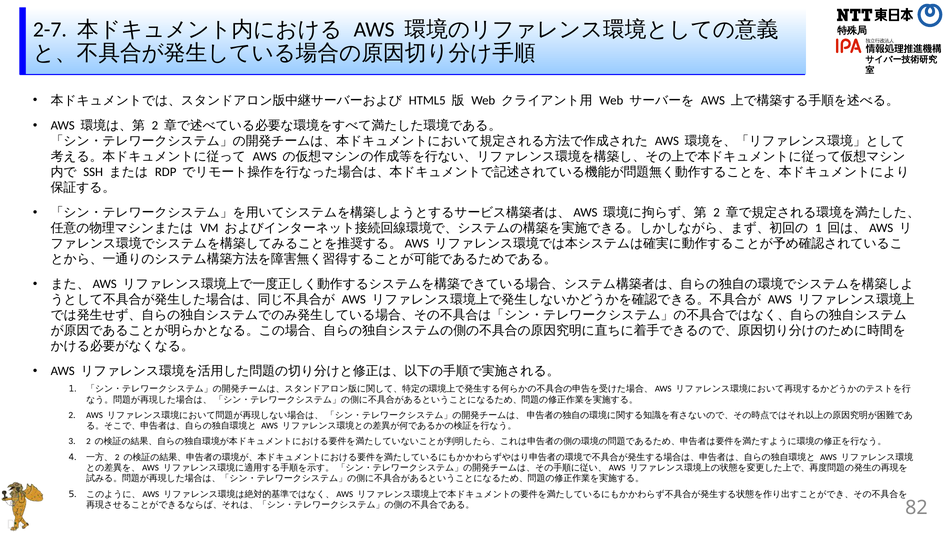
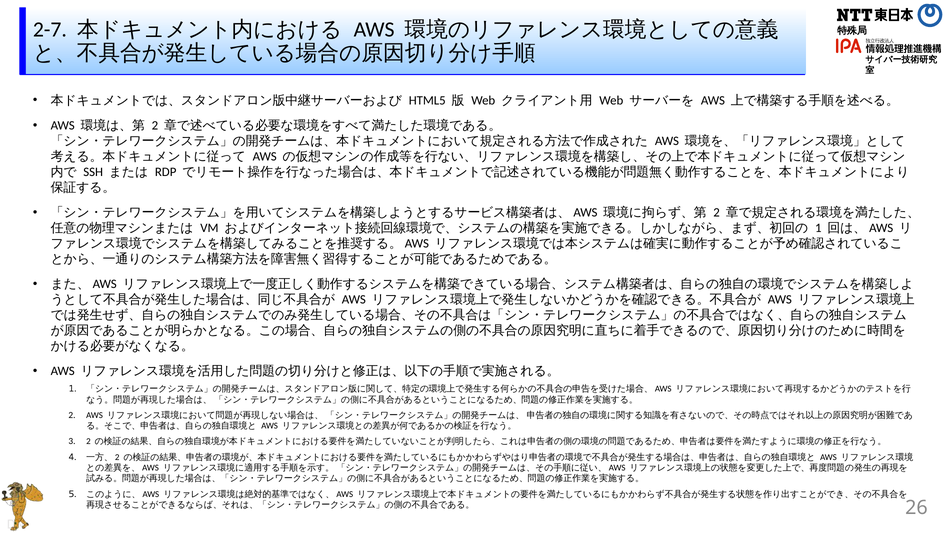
82: 82 -> 26
